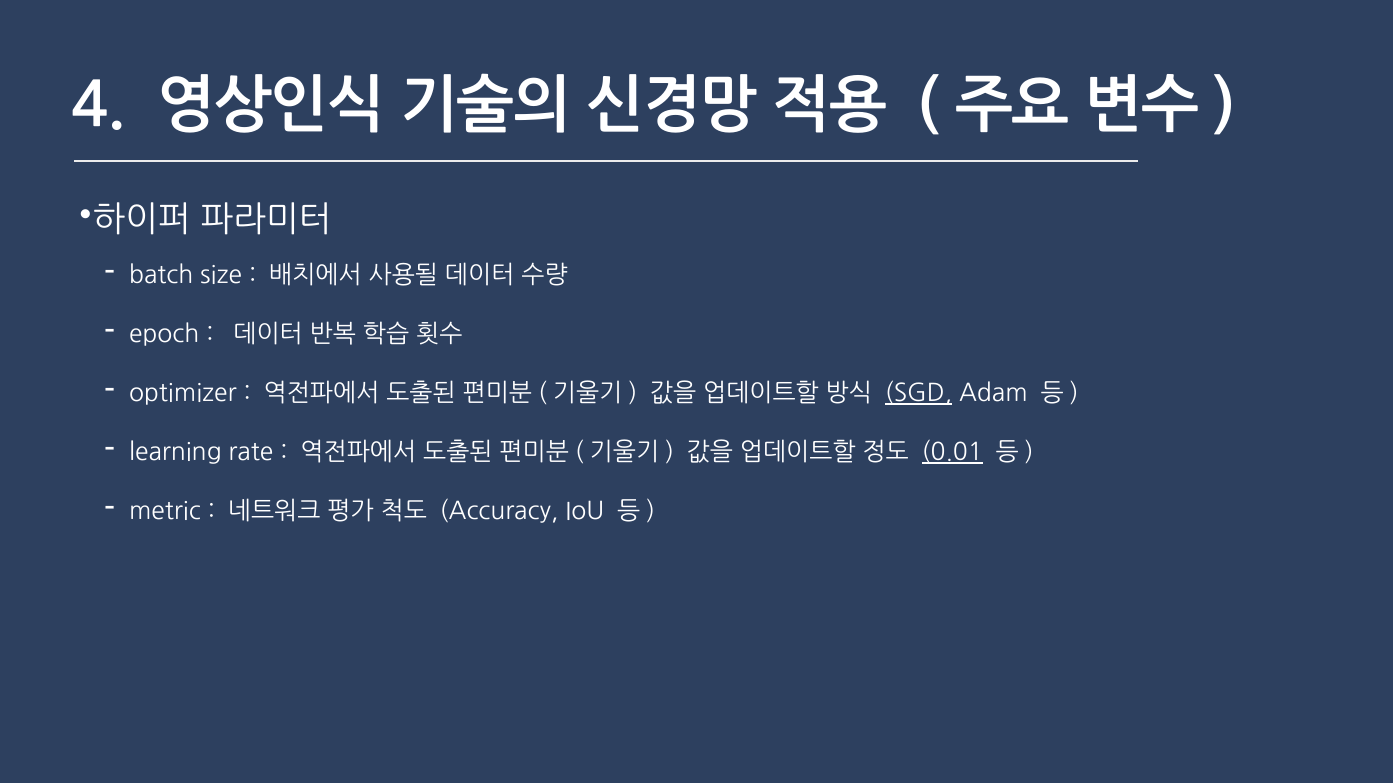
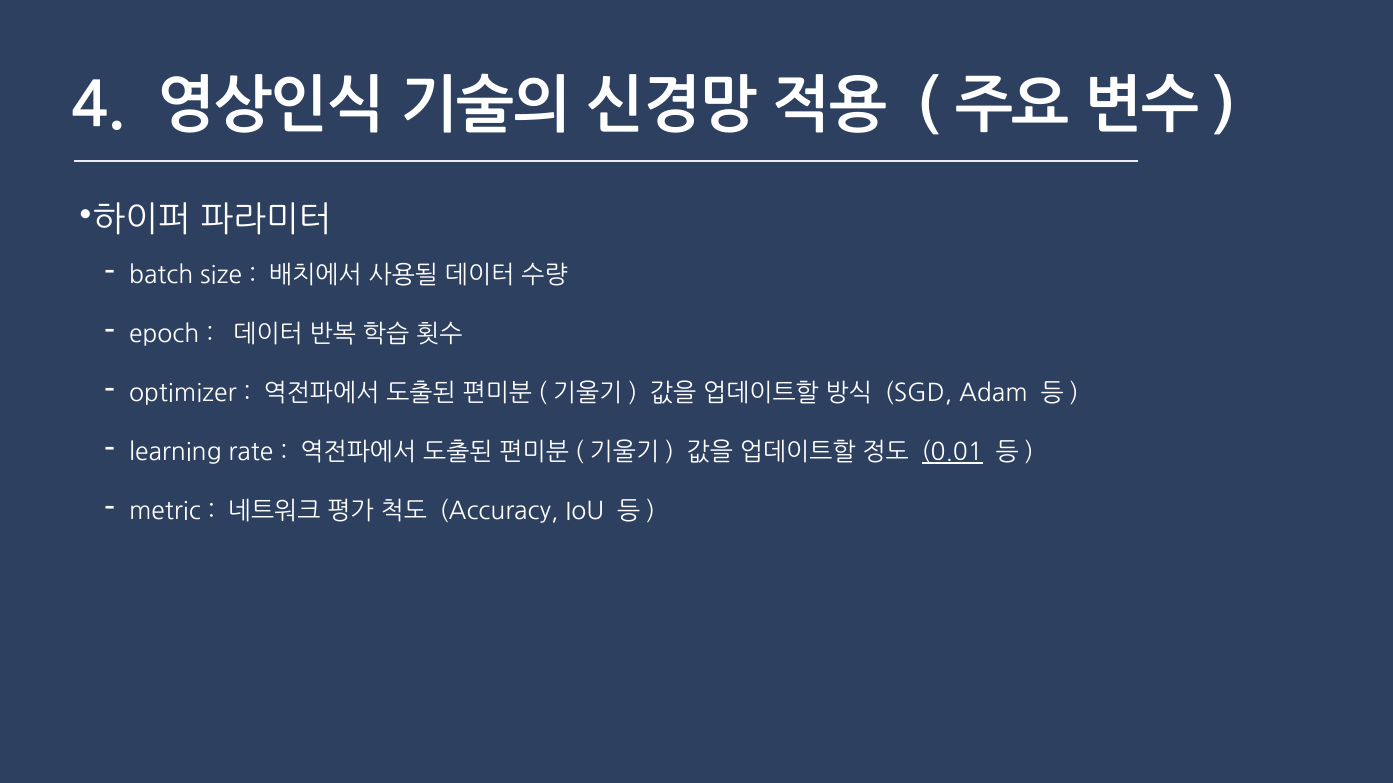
SGD underline: present -> none
